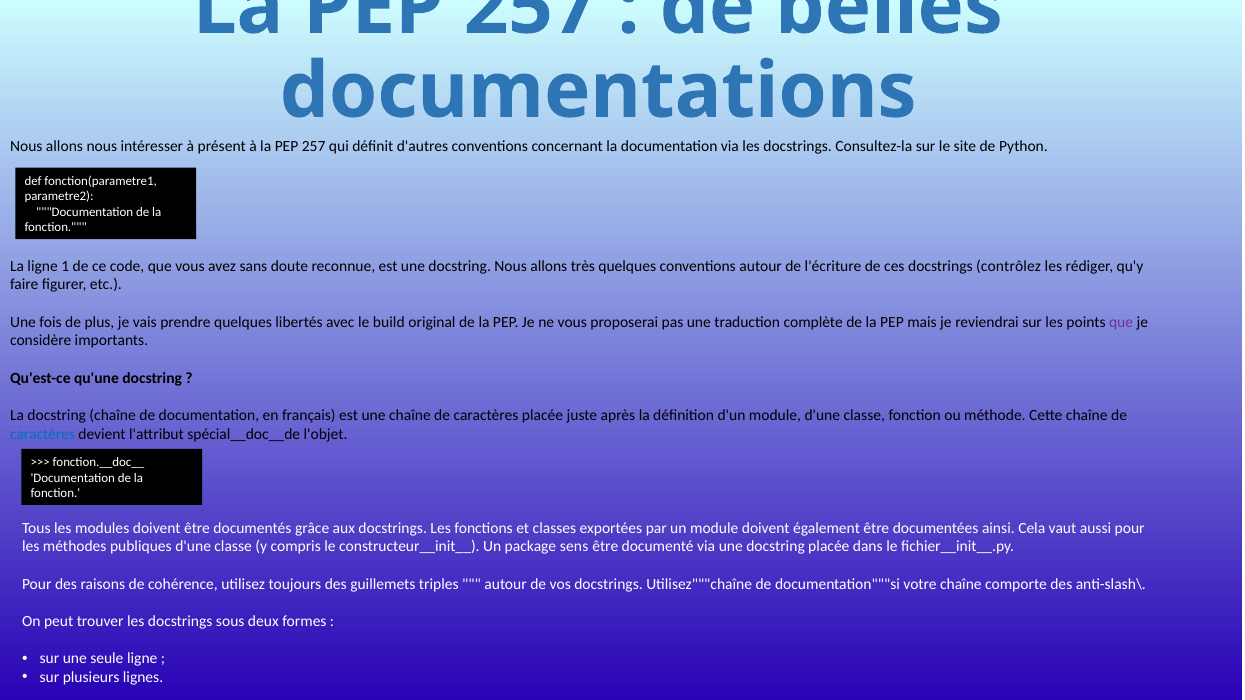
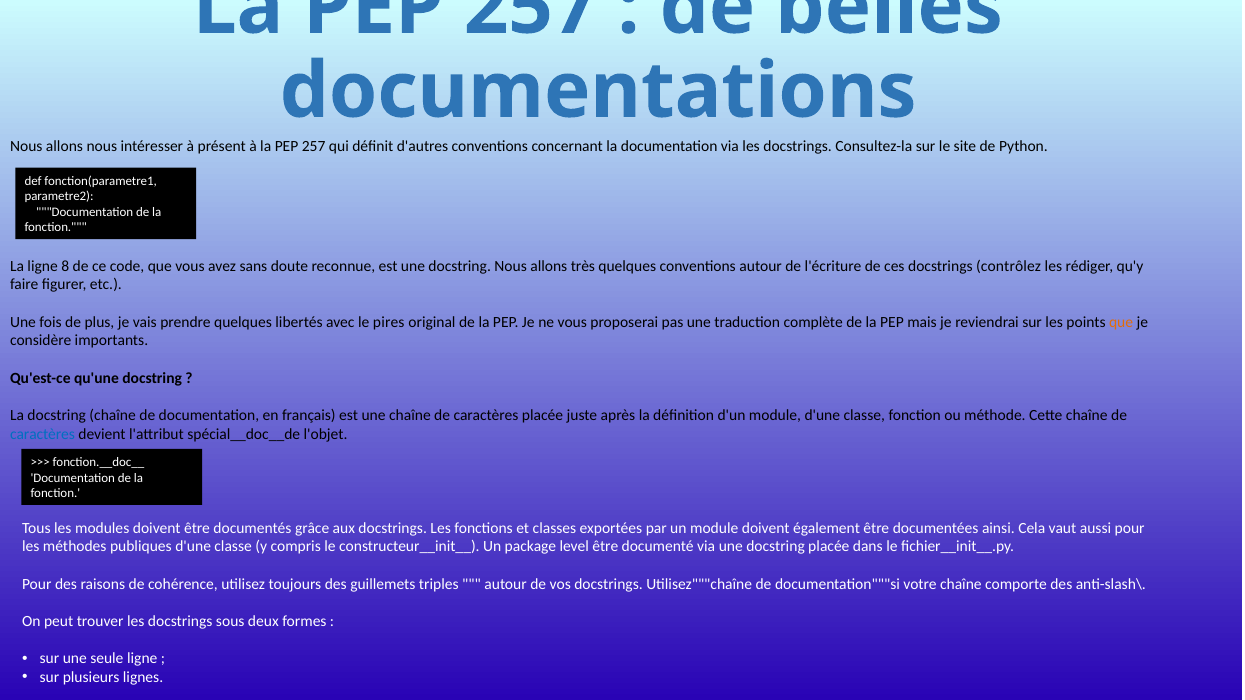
1: 1 -> 8
build: build -> pires
que at (1121, 322) colour: purple -> orange
sens: sens -> level
